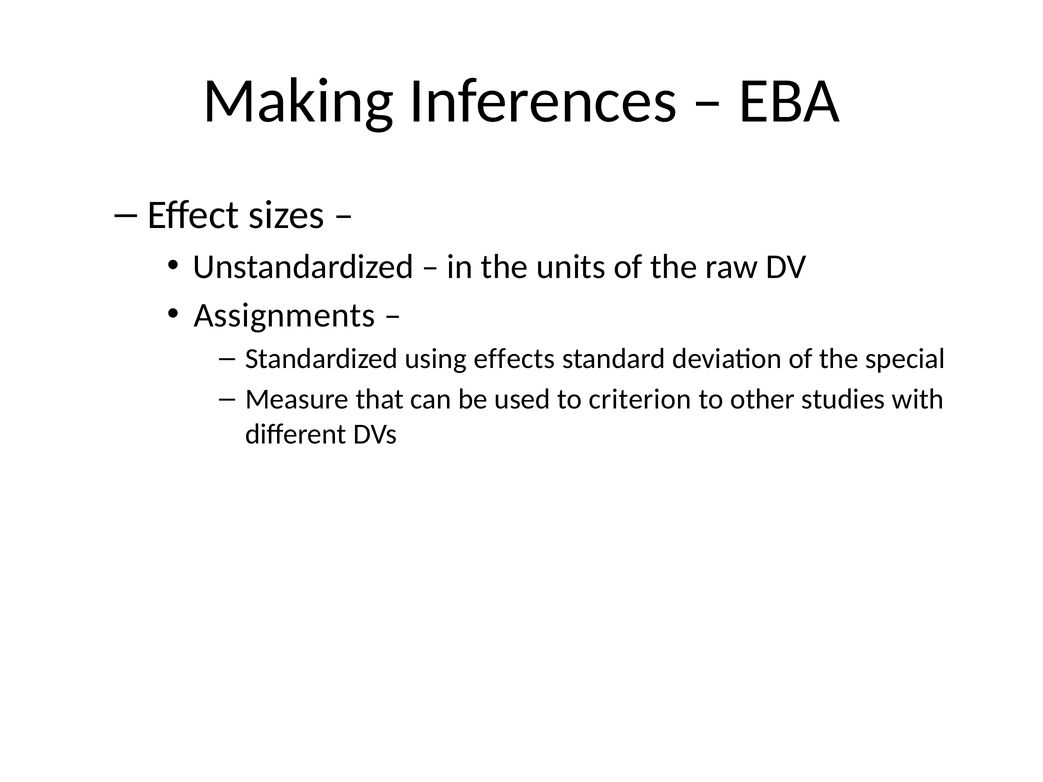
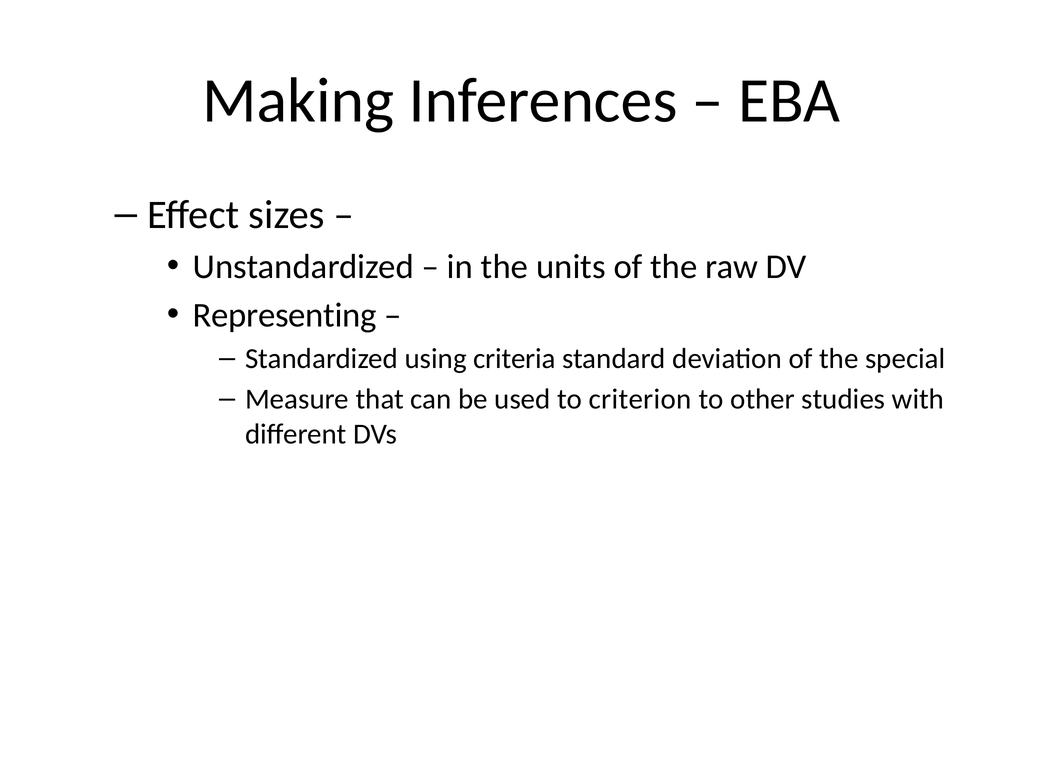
Assignments: Assignments -> Representing
effects: effects -> criteria
